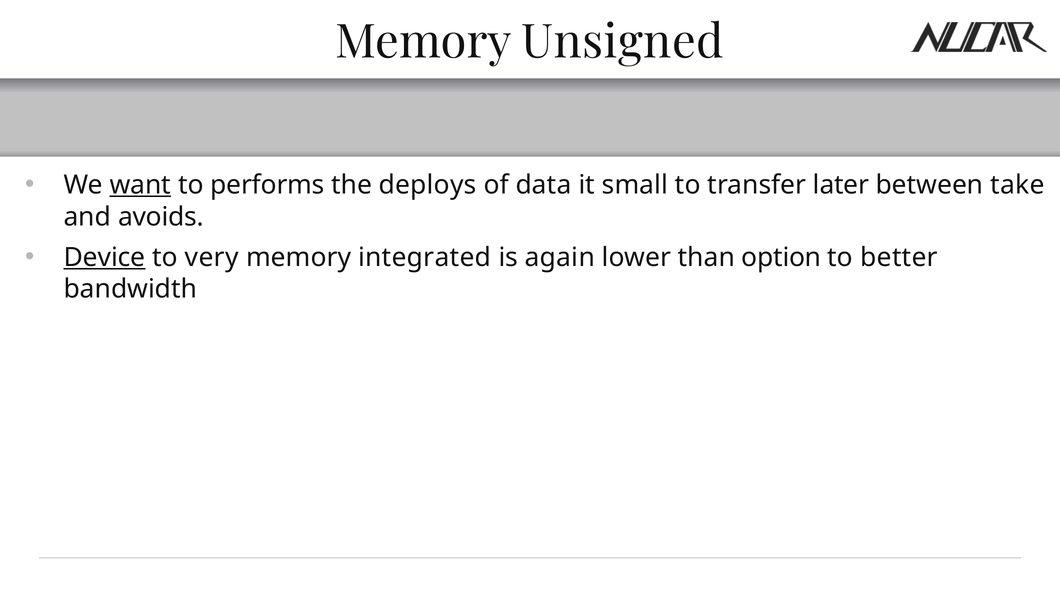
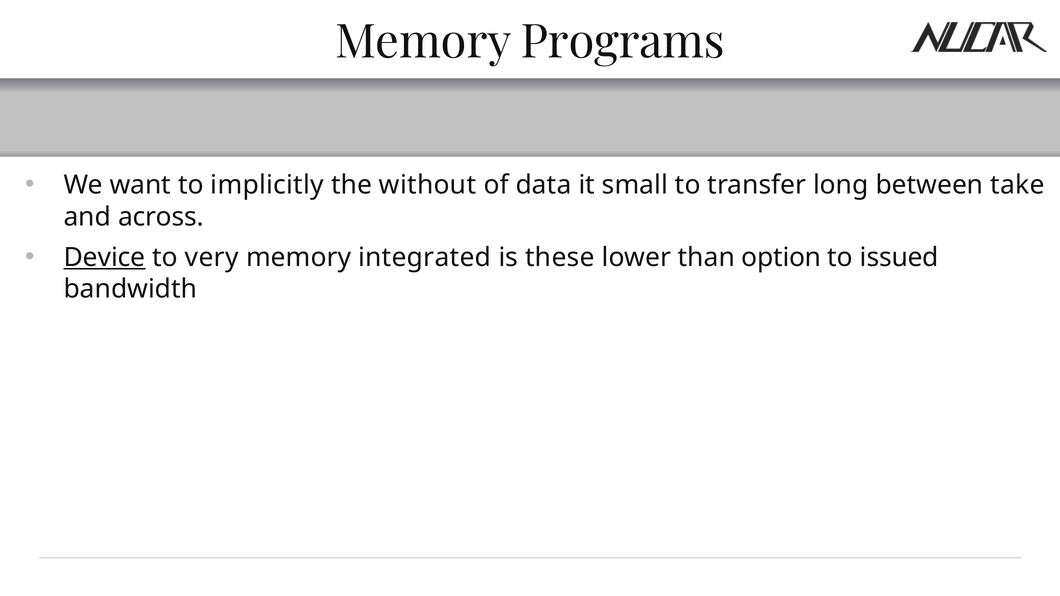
Unsigned: Unsigned -> Programs
want underline: present -> none
performs: performs -> implicitly
deploys: deploys -> without
later: later -> long
avoids: avoids -> across
again: again -> these
better: better -> issued
